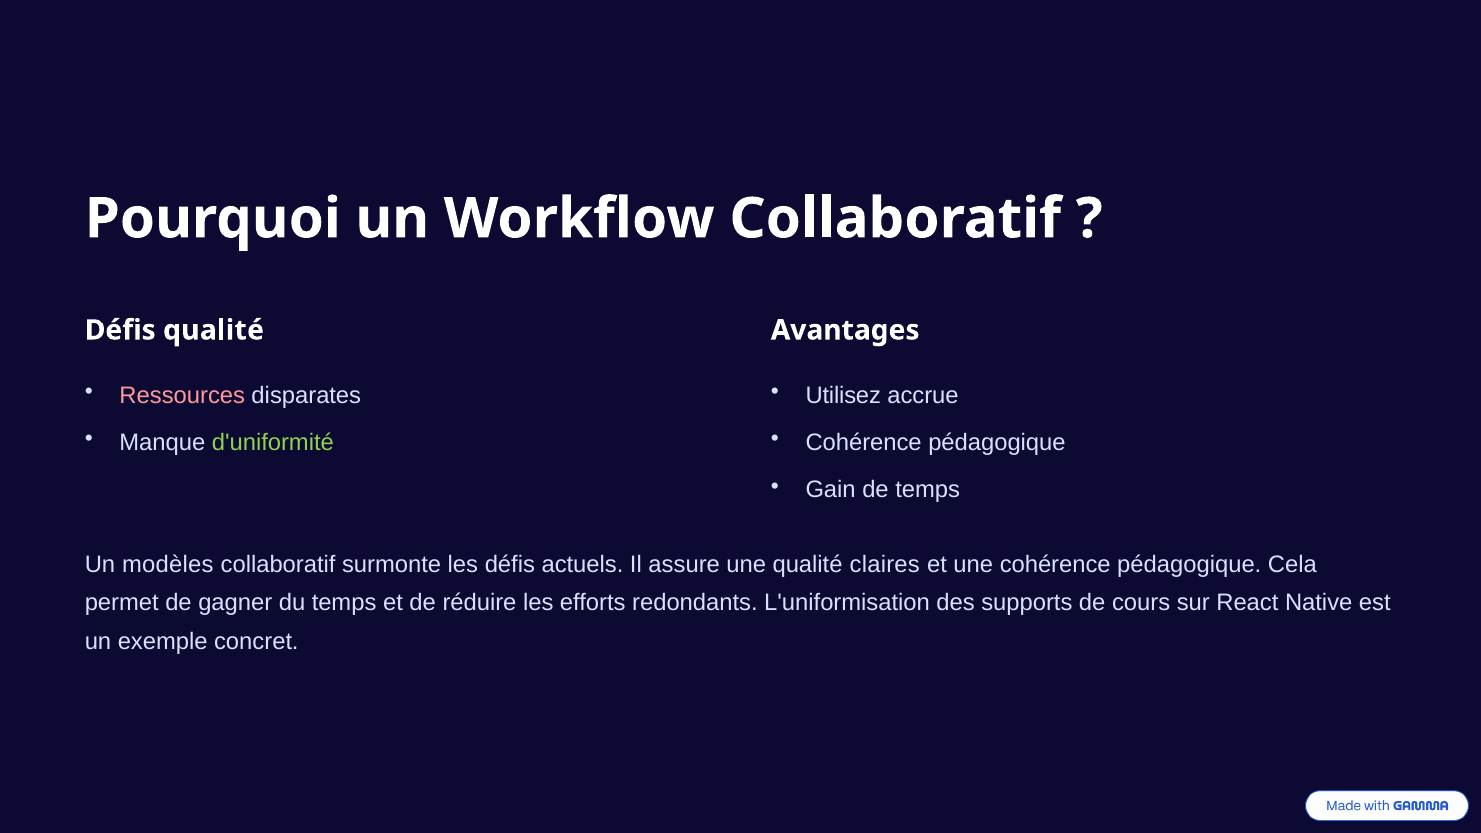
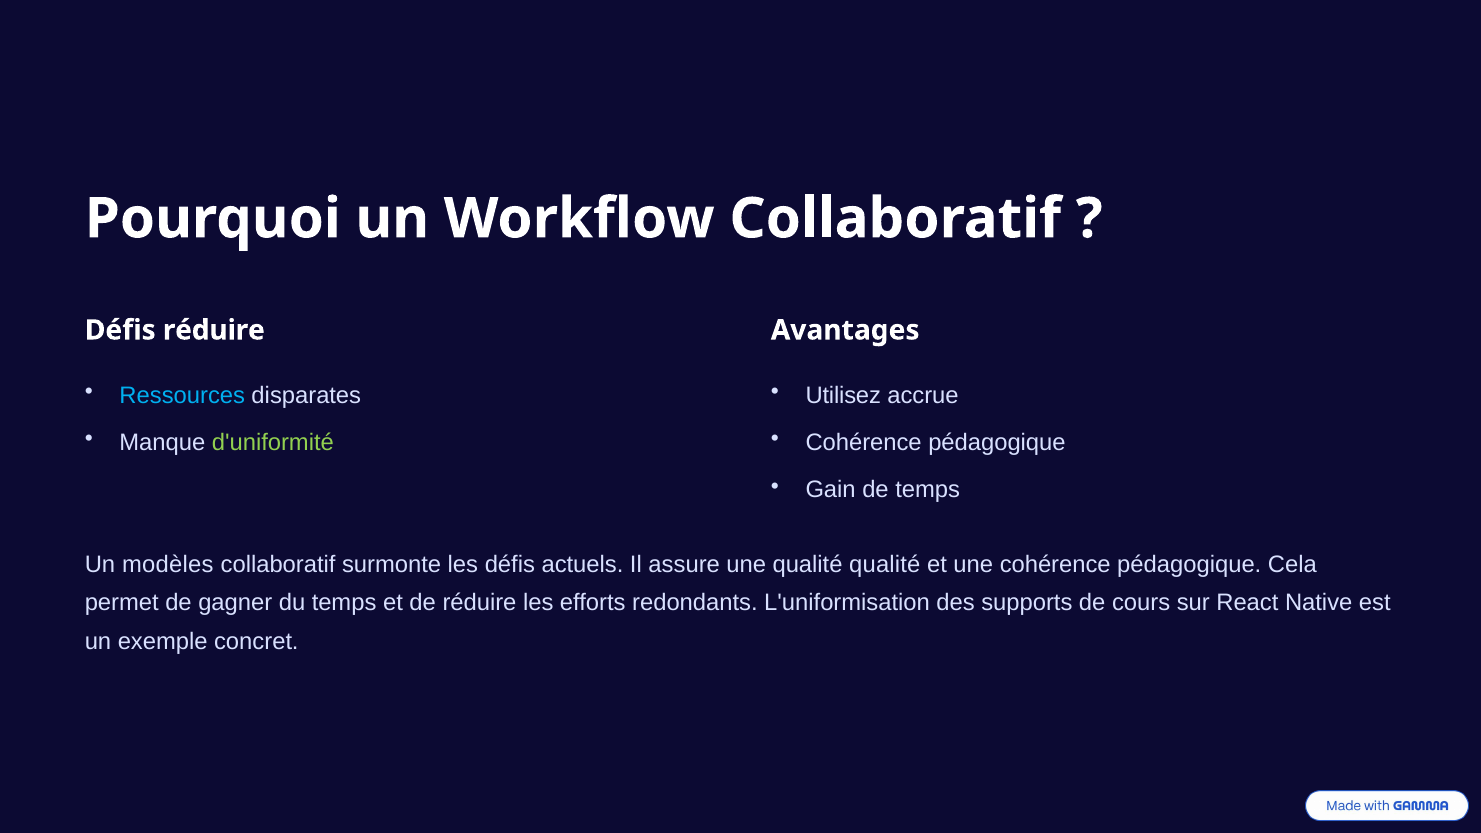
Défis qualité: qualité -> réduire
Ressources colour: pink -> light blue
qualité claires: claires -> qualité
